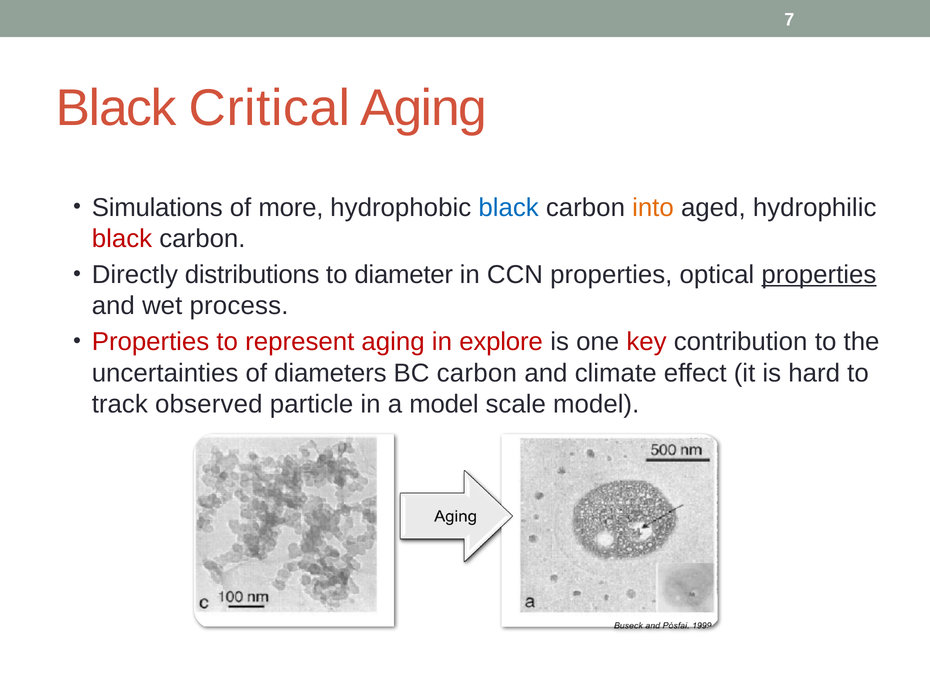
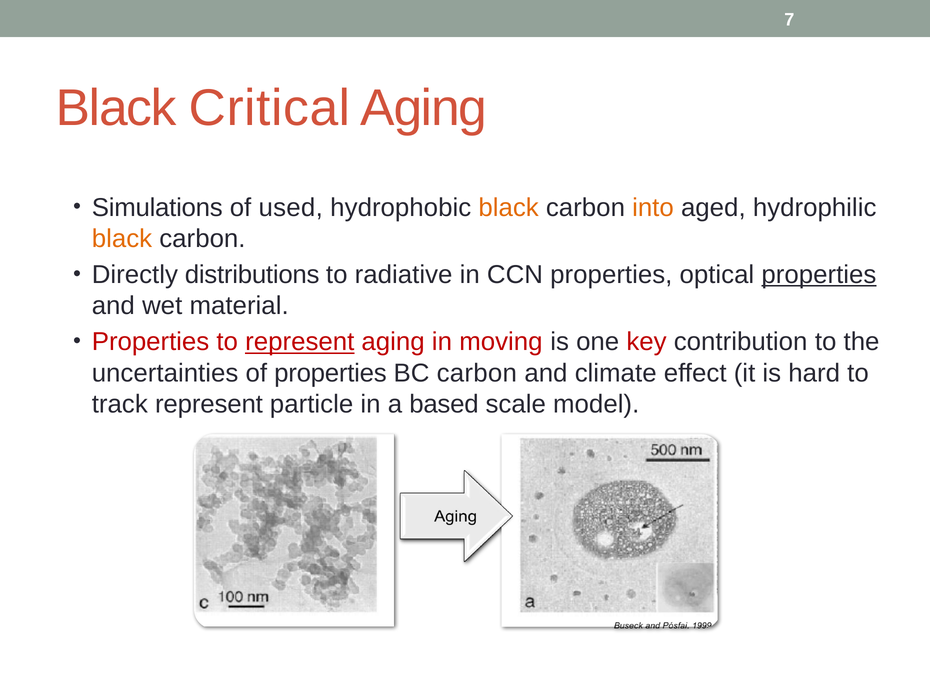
more: more -> used
black at (509, 208) colour: blue -> orange
black at (122, 239) colour: red -> orange
diameter: diameter -> radiative
process: process -> material
represent at (300, 342) underline: none -> present
explore: explore -> moving
of diameters: diameters -> properties
track observed: observed -> represent
a model: model -> based
